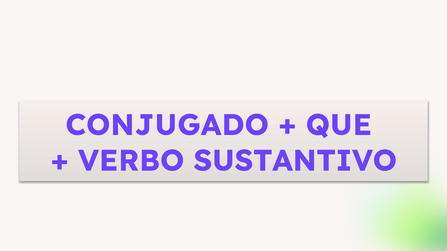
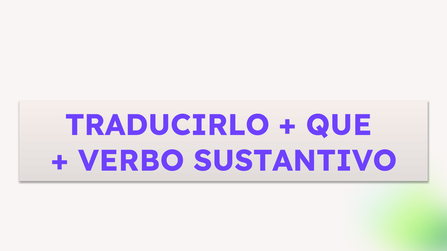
CONJUGADO: CONJUGADO -> TRADUCIRLO
